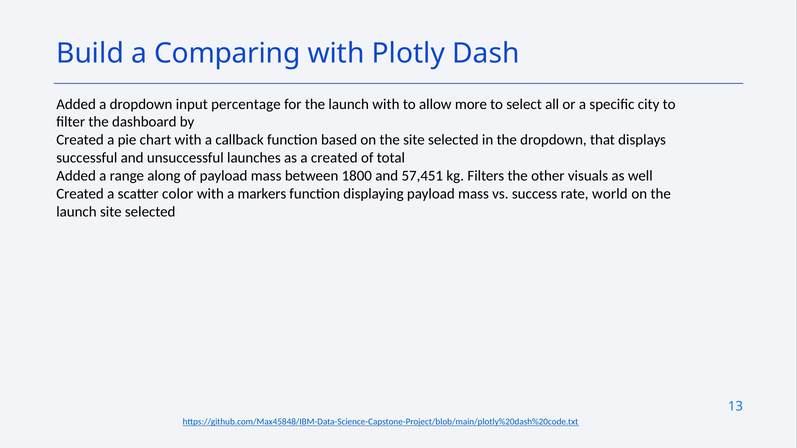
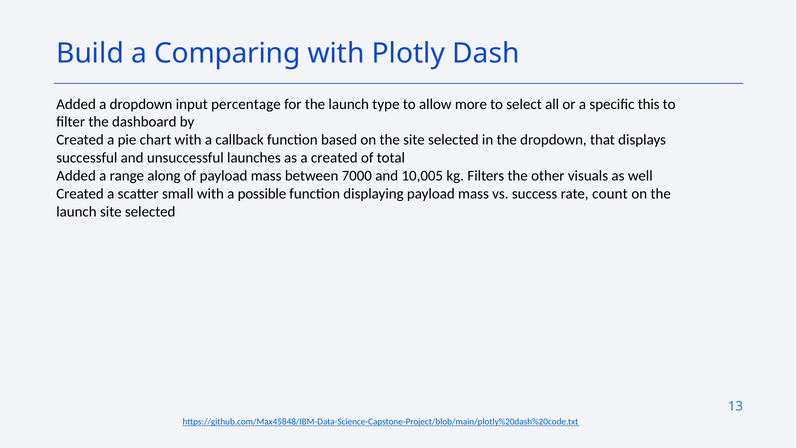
launch with: with -> type
city: city -> this
1800: 1800 -> 7000
57,451: 57,451 -> 10,005
color: color -> small
markers: markers -> possible
world: world -> count
